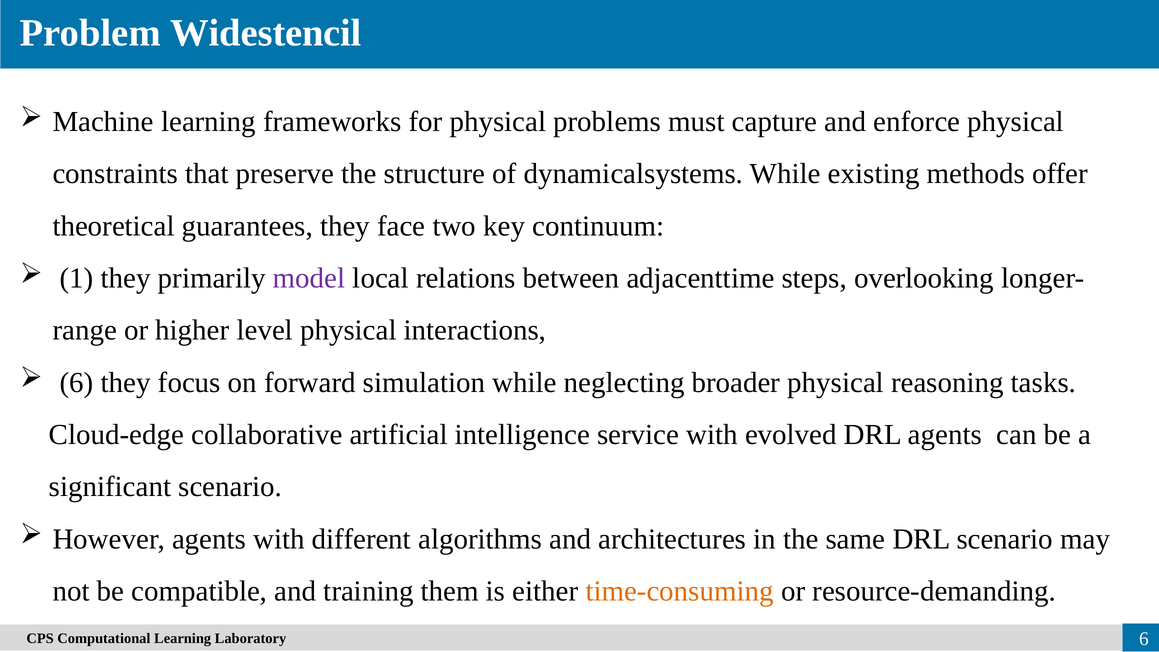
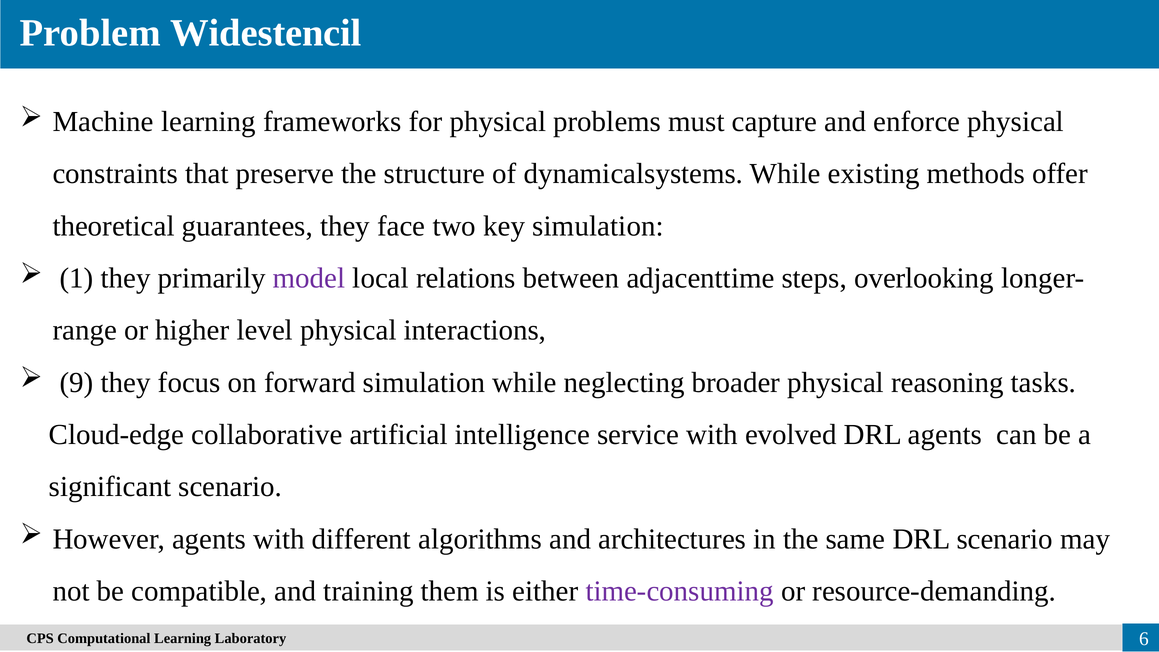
key continuum: continuum -> simulation
6 at (77, 382): 6 -> 9
time-consuming colour: orange -> purple
